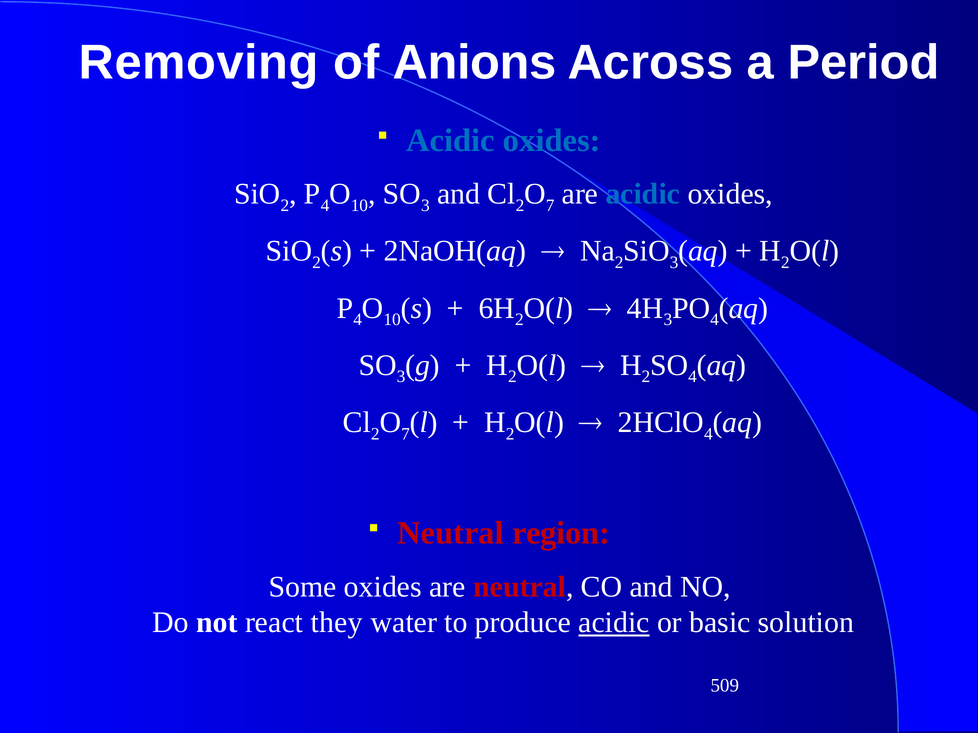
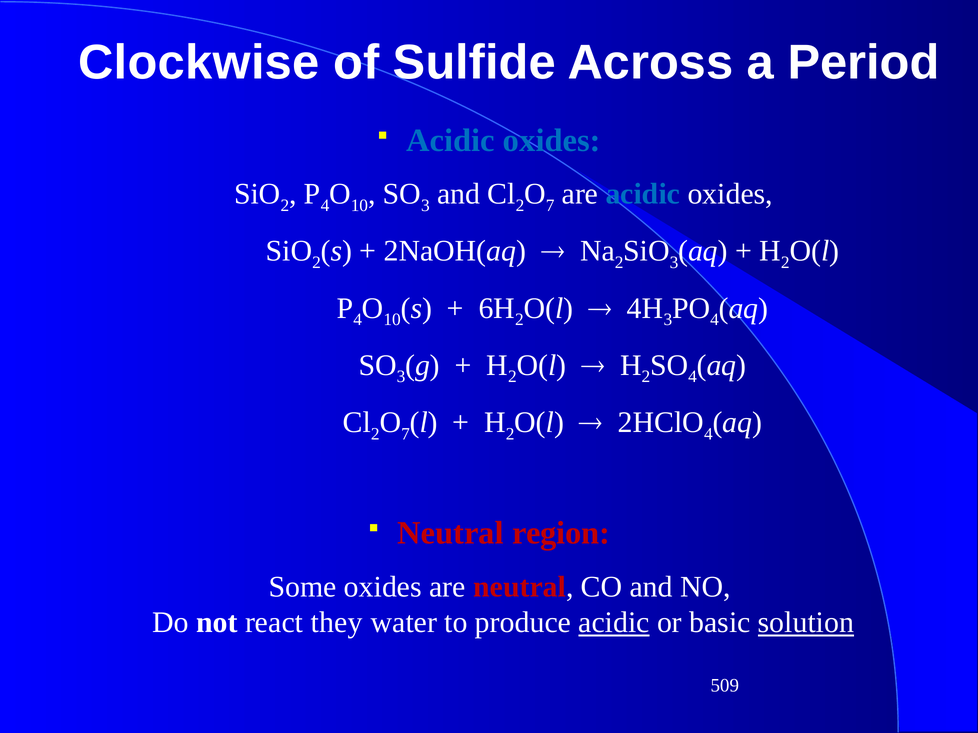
Removing: Removing -> Clockwise
Anions: Anions -> Sulfide
solution underline: none -> present
